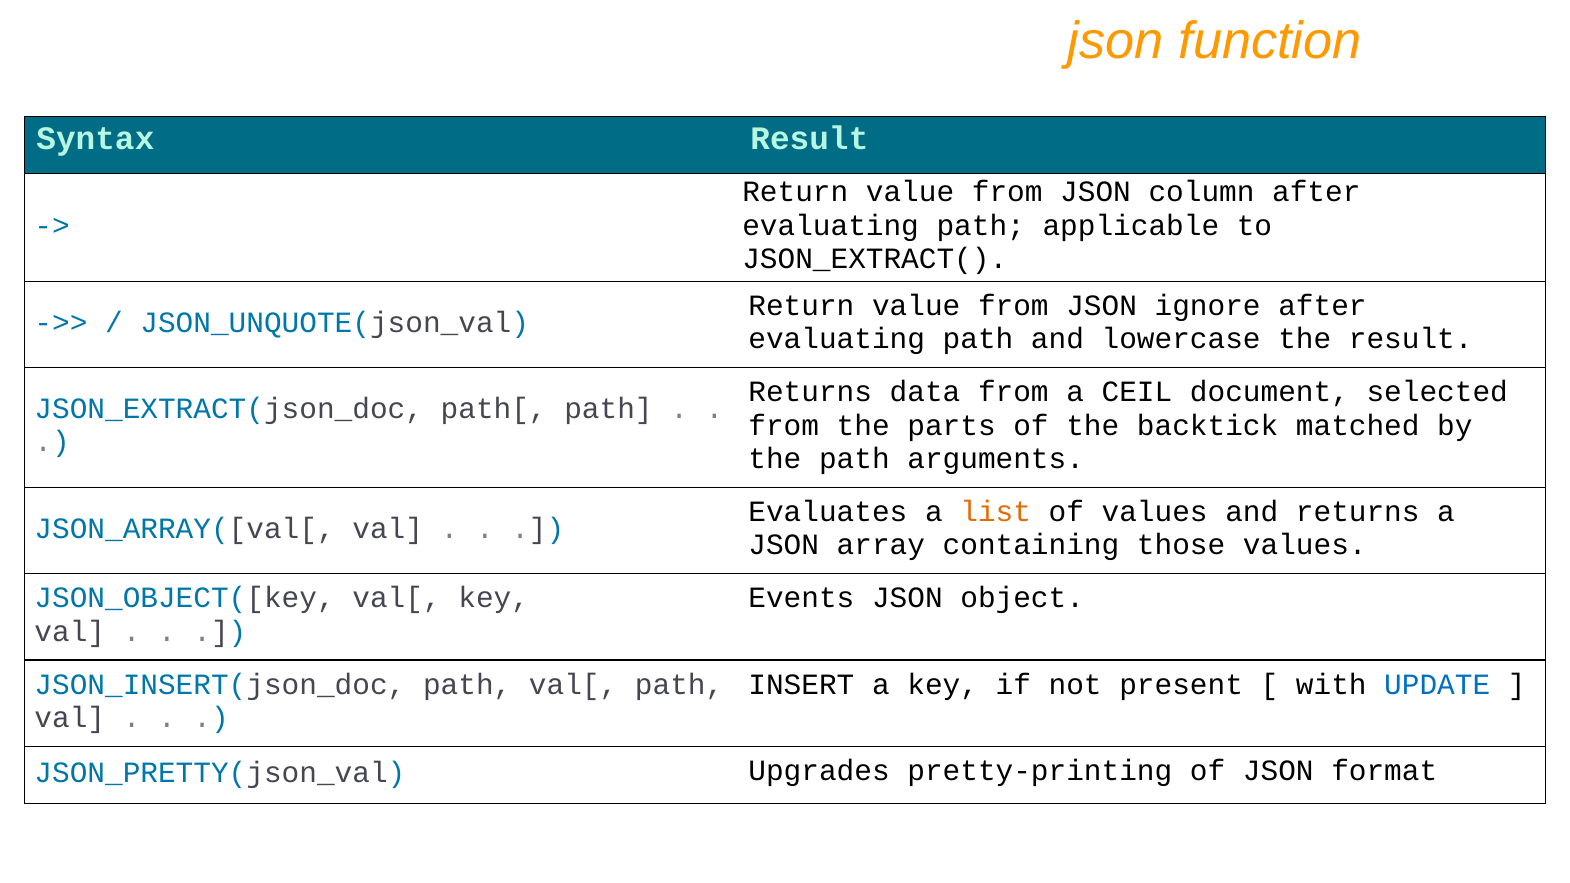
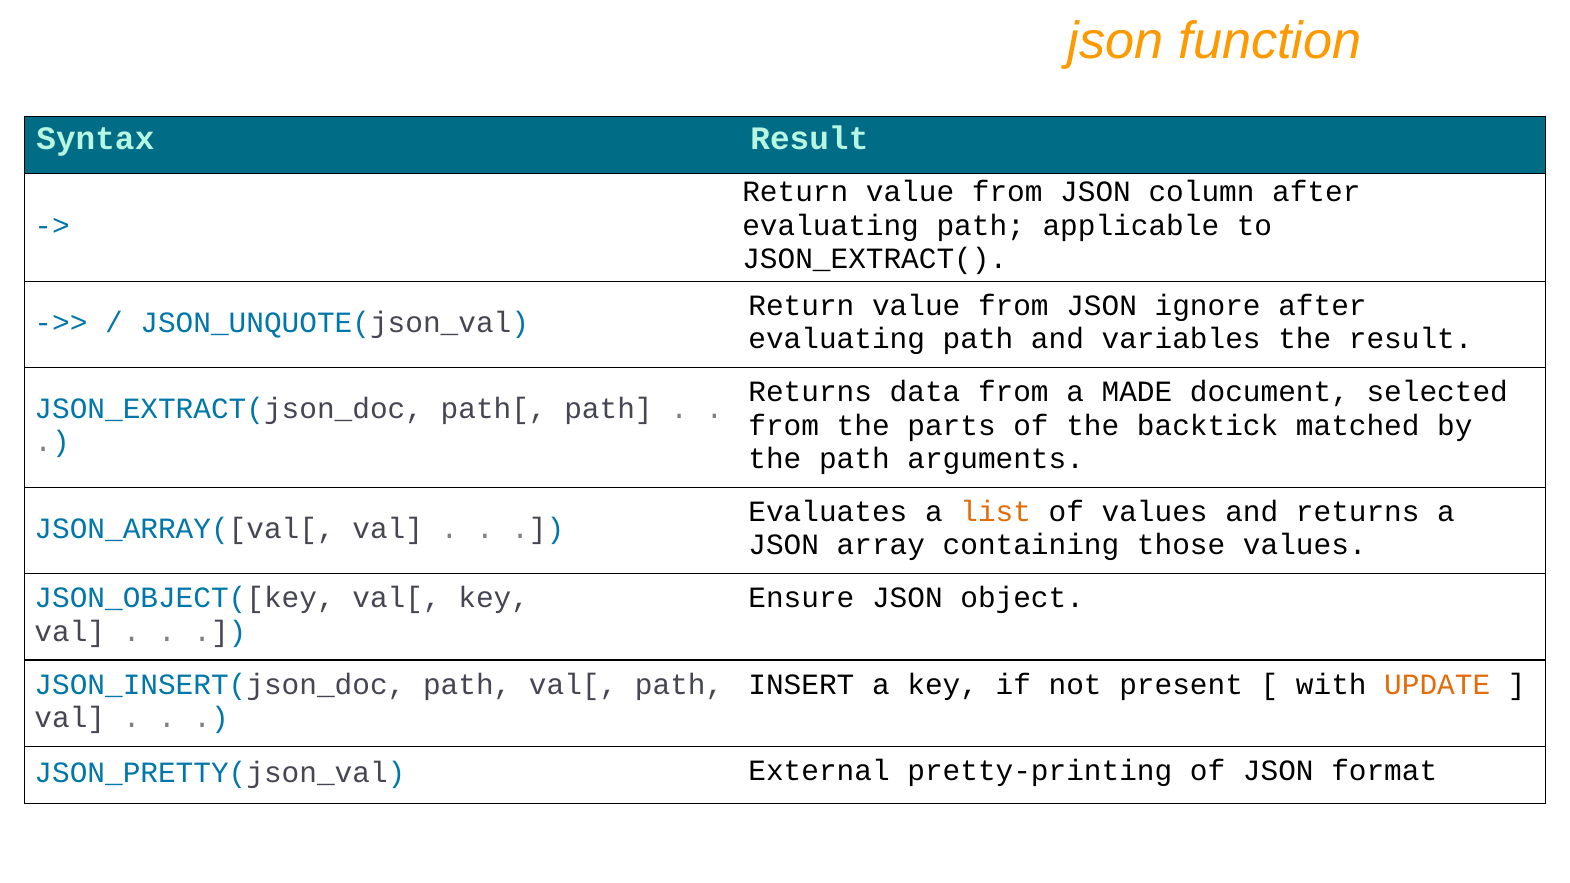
lowercase: lowercase -> variables
CEIL: CEIL -> MADE
Events: Events -> Ensure
UPDATE colour: blue -> orange
Upgrades: Upgrades -> External
